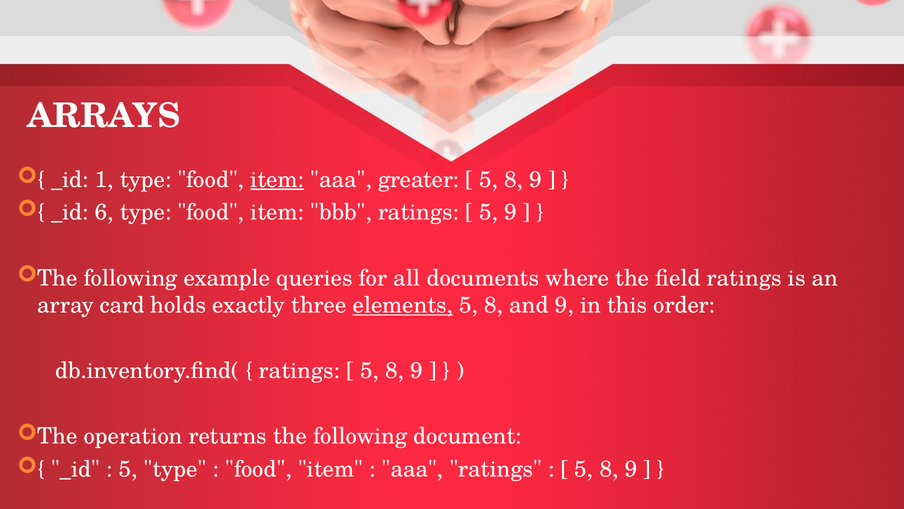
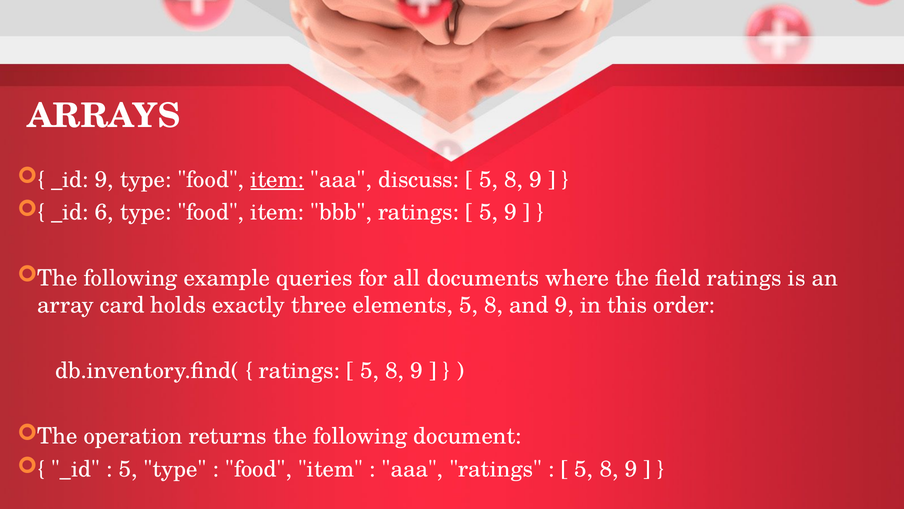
_id 1: 1 -> 9
greater: greater -> discuss
elements underline: present -> none
